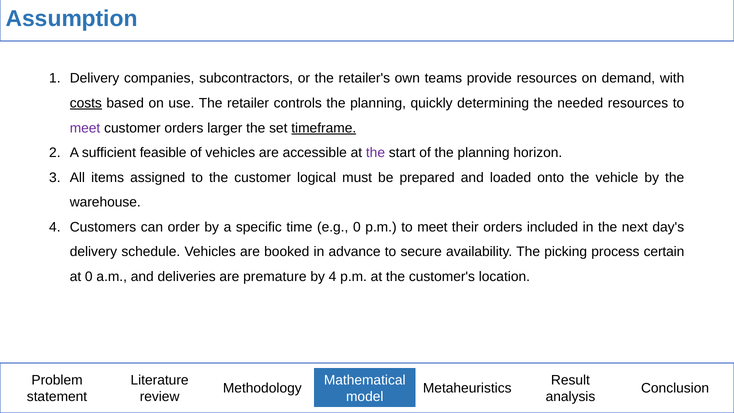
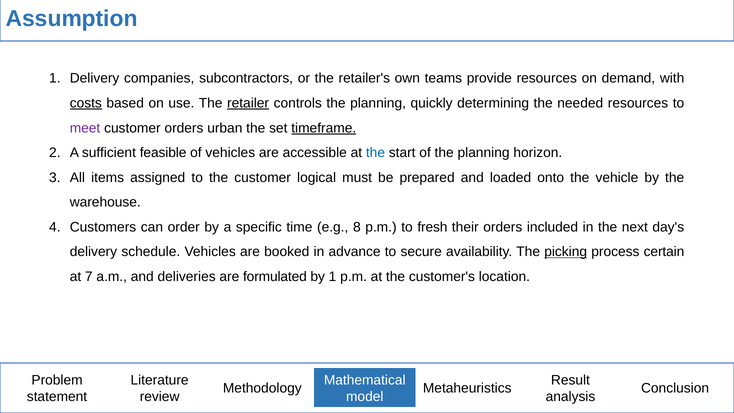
retailer underline: none -> present
larger: larger -> urban
the at (375, 153) colour: purple -> blue
e.g 0: 0 -> 8
p.m to meet: meet -> fresh
picking underline: none -> present
at 0: 0 -> 7
premature: premature -> formulated
by 4: 4 -> 1
